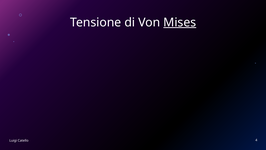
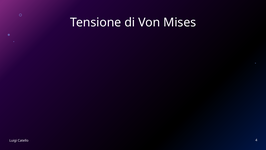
Mises underline: present -> none
